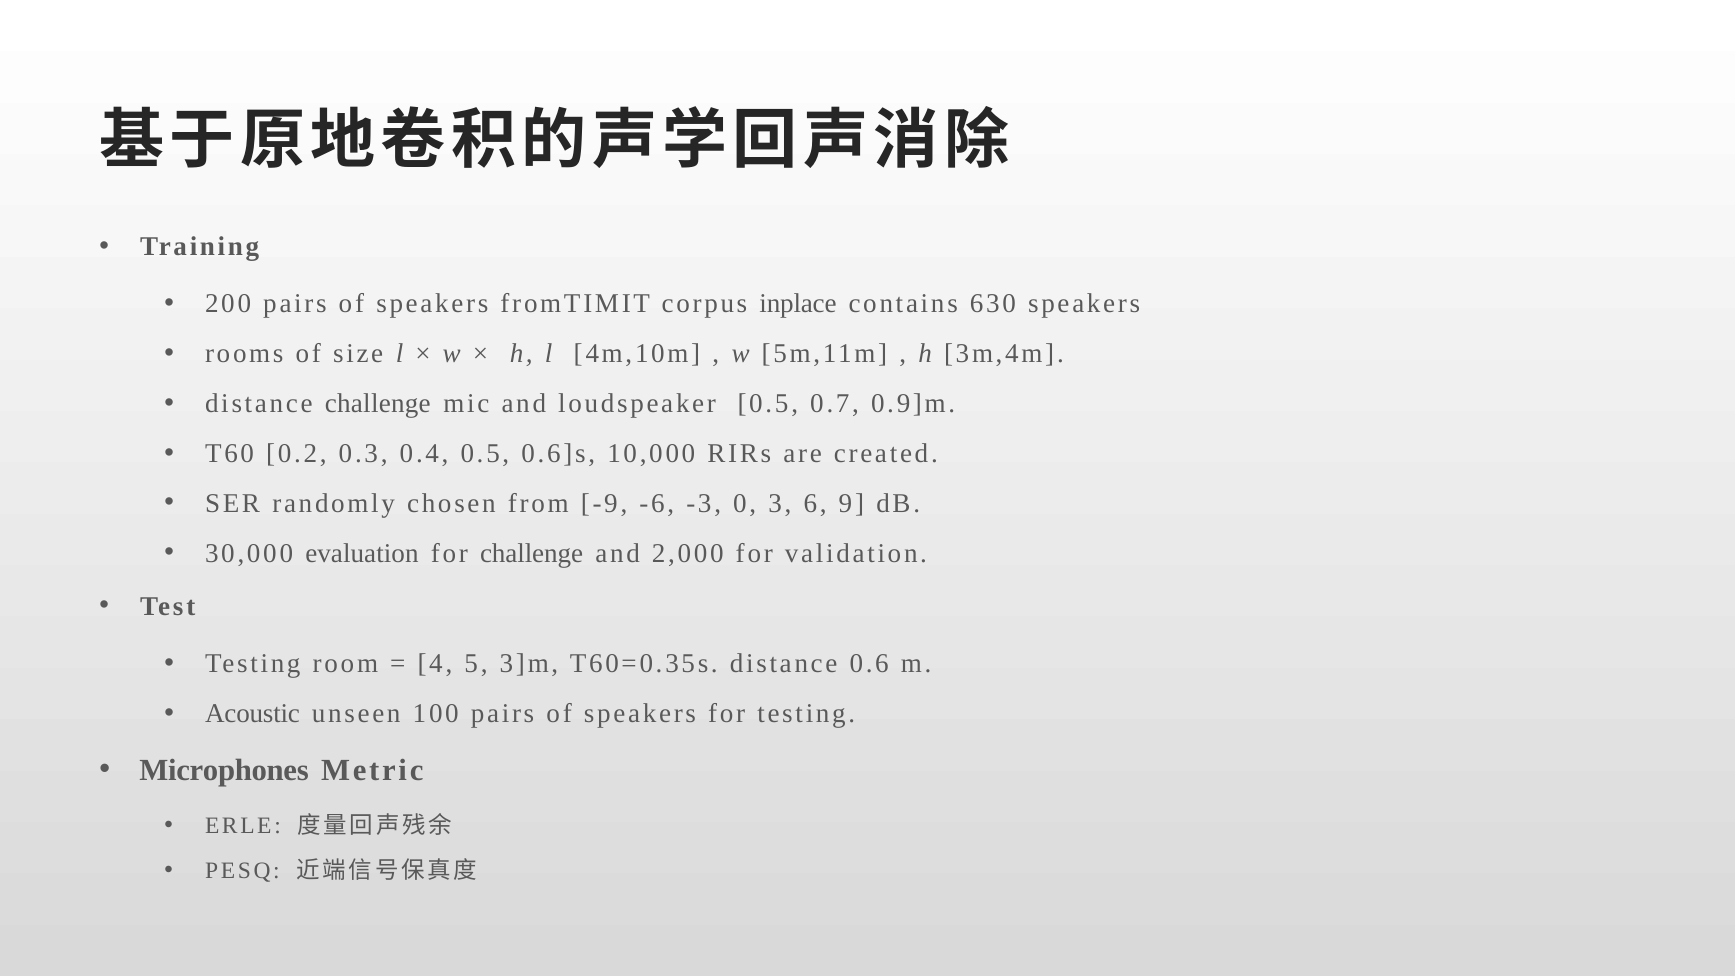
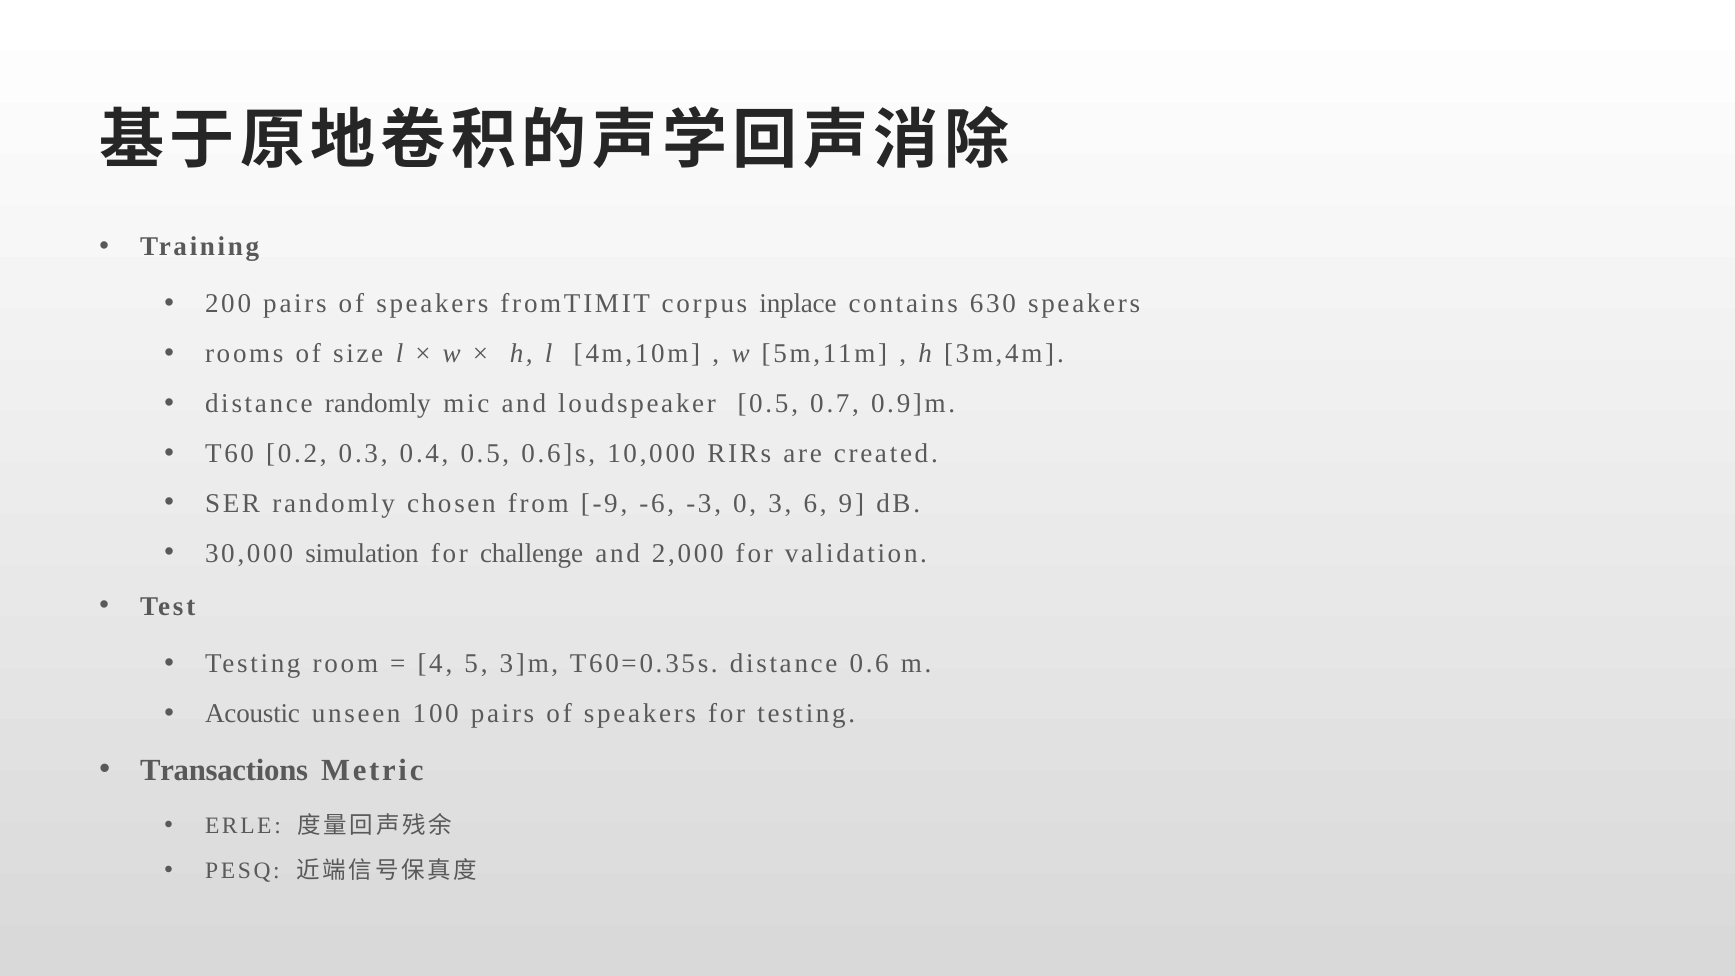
distance challenge: challenge -> randomly
evaluation: evaluation -> simulation
Microphones: Microphones -> Transactions
